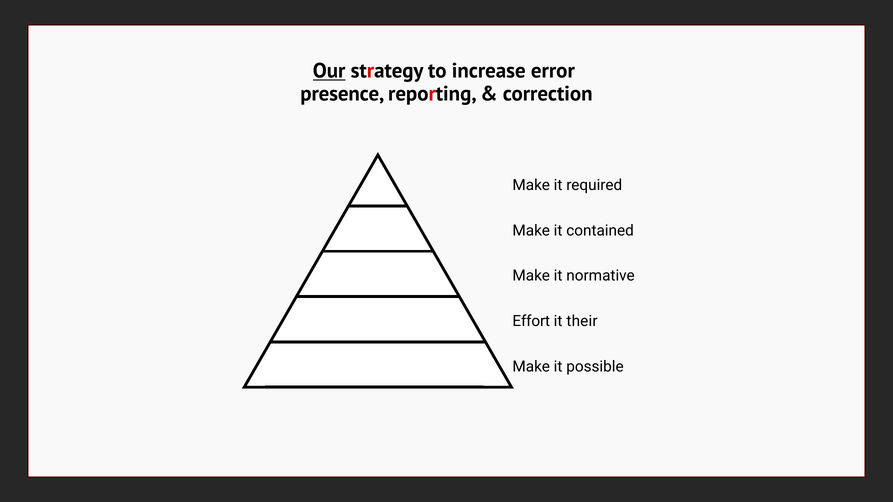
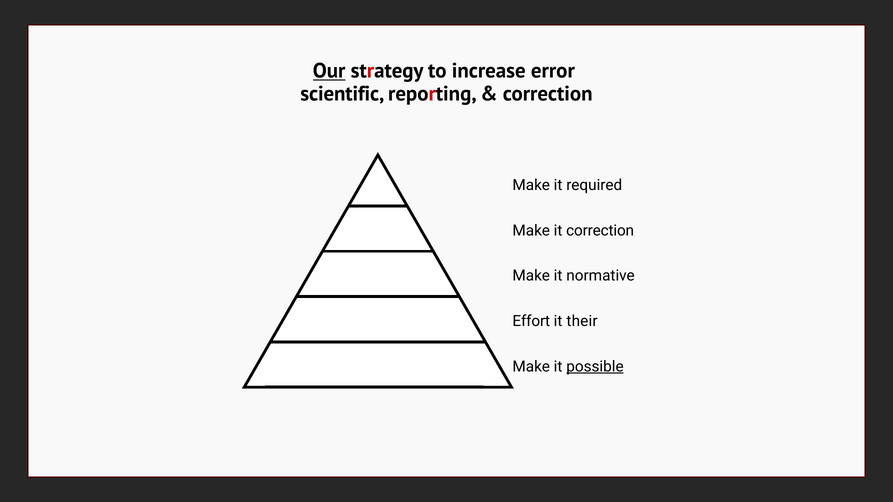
presence: presence -> scientific
it contained: contained -> correction
possible underline: none -> present
